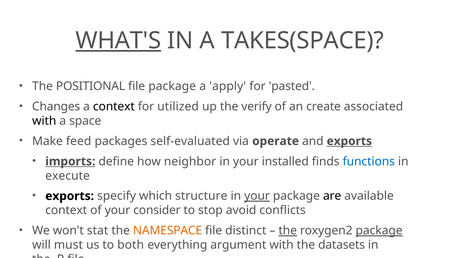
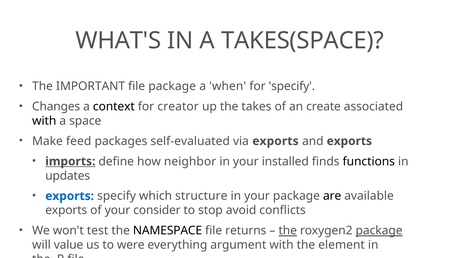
WHAT'S underline: present -> none
POSITIONAL: POSITIONAL -> IMPORTANT
apply: apply -> when
for pasted: pasted -> specify
utilized: utilized -> creator
verify: verify -> takes
via operate: operate -> exports
exports at (349, 141) underline: present -> none
functions colour: blue -> black
execute: execute -> updates
exports at (70, 196) colour: black -> blue
your at (257, 196) underline: present -> none
context at (66, 211): context -> exports
stat: stat -> test
NAMESPACE colour: orange -> black
distinct: distinct -> returns
must: must -> value
both: both -> were
datasets: datasets -> element
